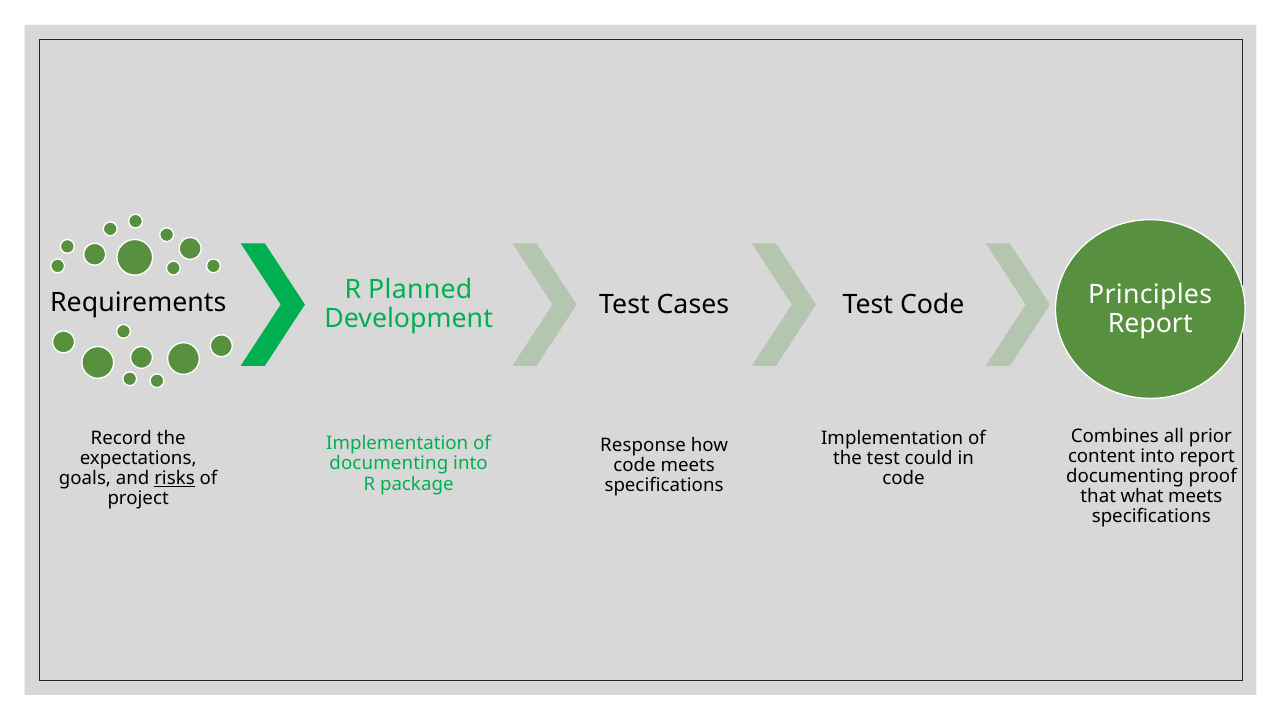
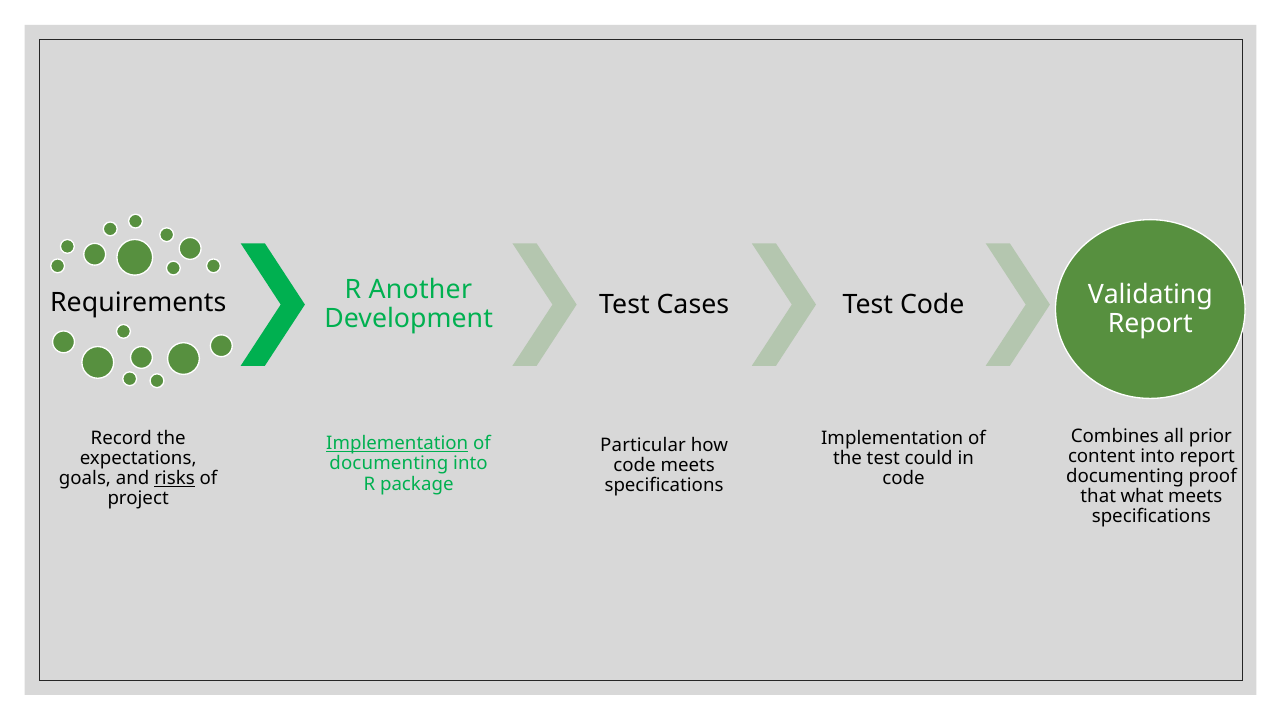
Planned: Planned -> Another
Principles: Principles -> Validating
Implementation at (397, 444) underline: none -> present
Response: Response -> Particular
